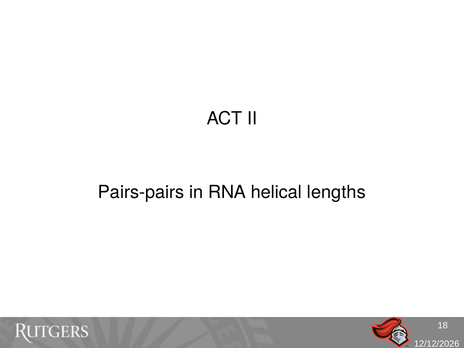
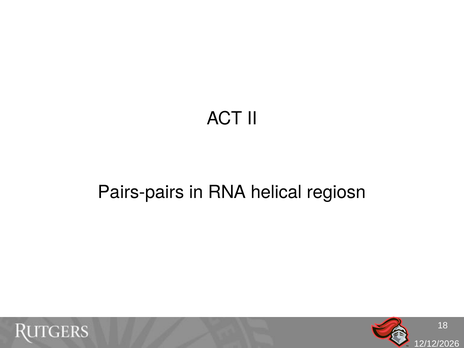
lengths: lengths -> regiosn
